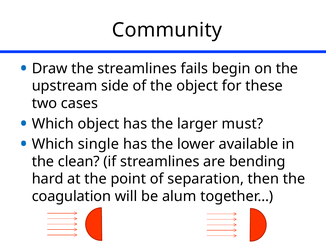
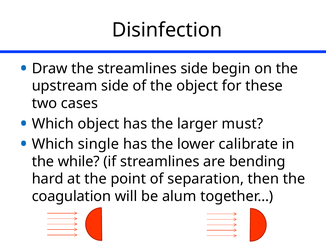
Community: Community -> Disinfection
streamlines fails: fails -> side
available: available -> calibrate
clean: clean -> while
